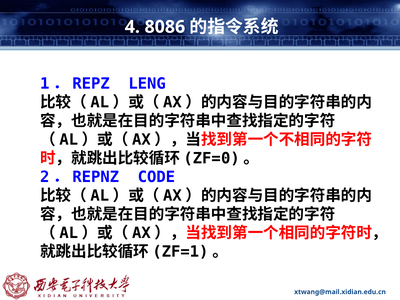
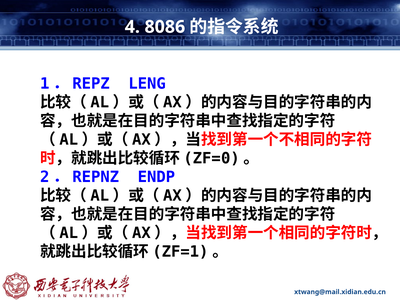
CODE: CODE -> ENDP
